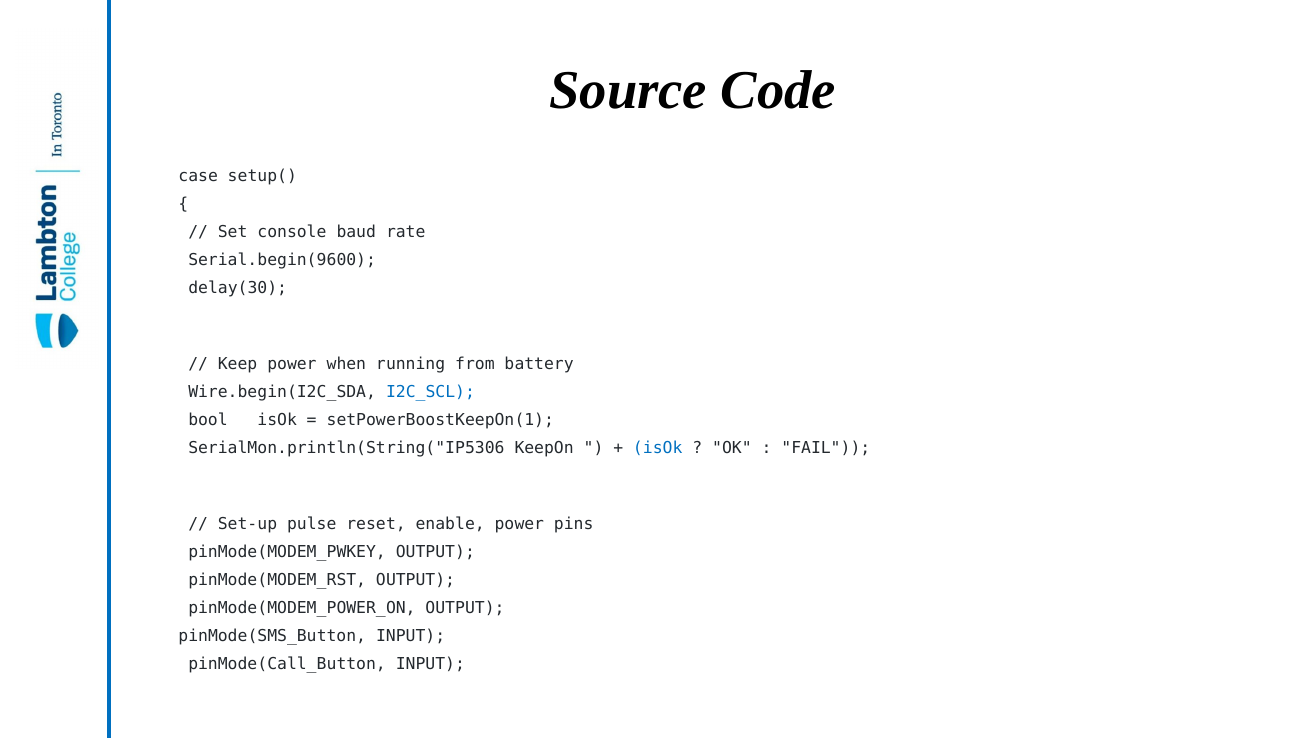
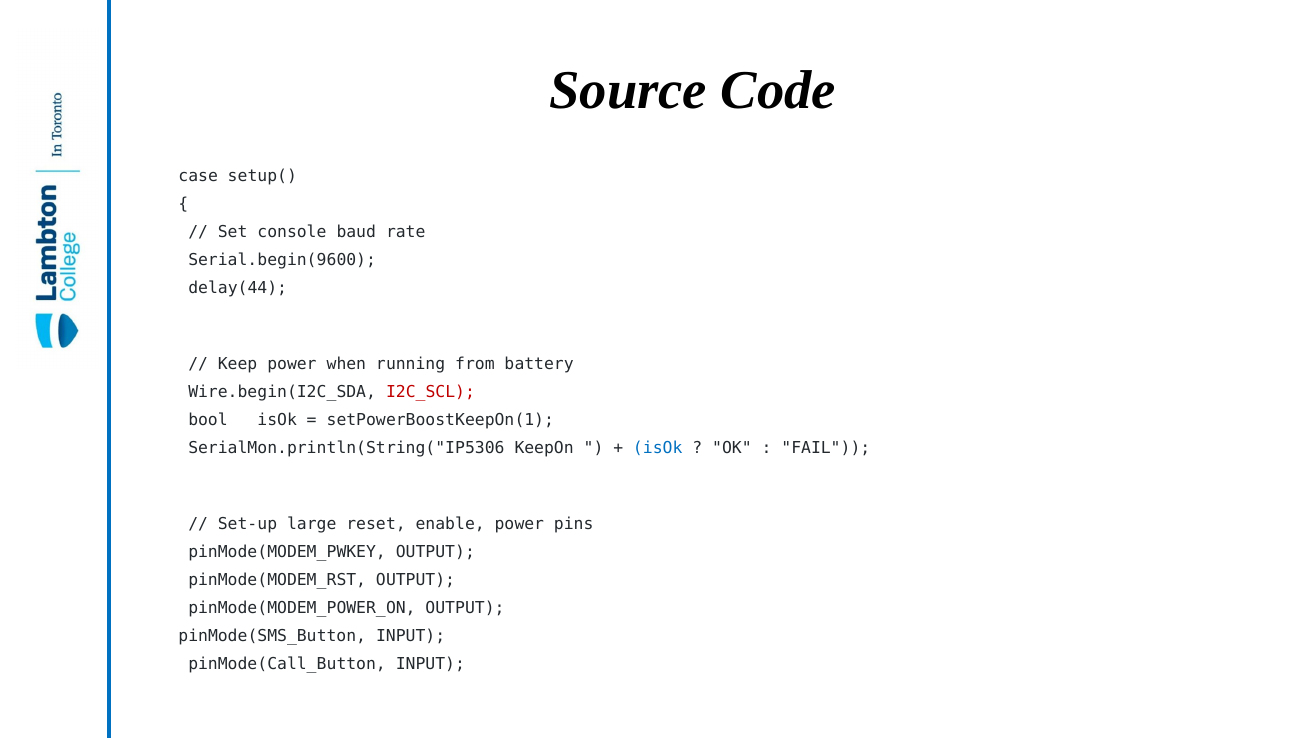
delay(30: delay(30 -> delay(44
I2C_SCL colour: blue -> red
pulse: pulse -> large
